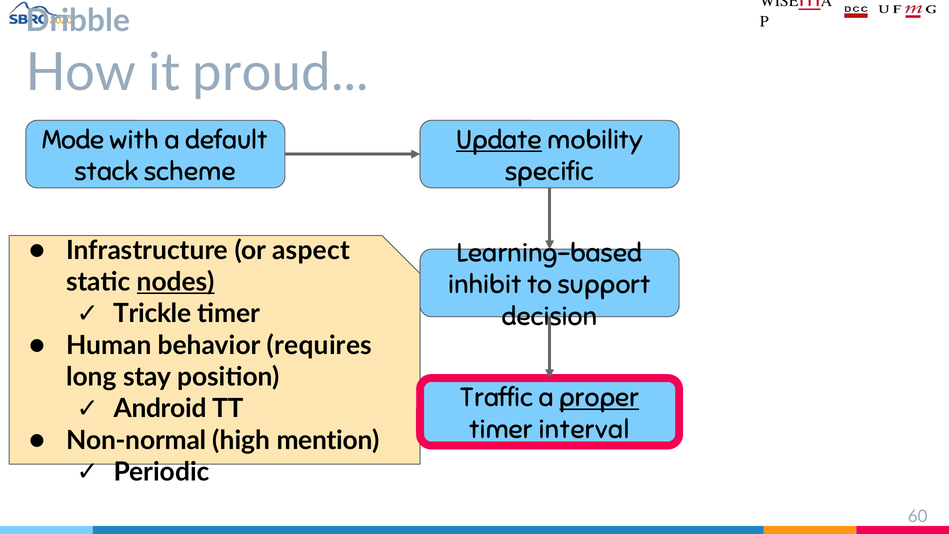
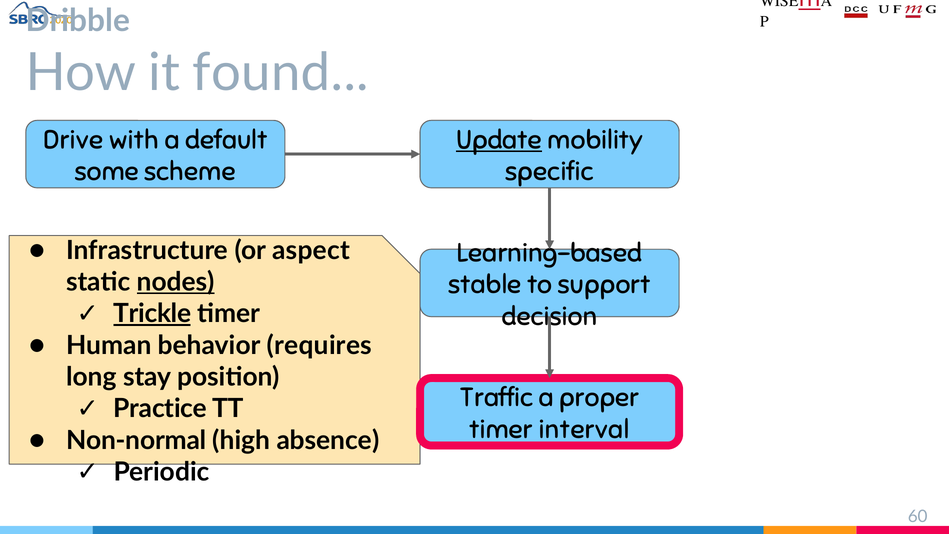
proud: proud -> found
Mode: Mode -> Drive
stack: stack -> some
inhibit: inhibit -> stable
Trickle underline: none -> present
proper underline: present -> none
Android: Android -> Practice
mention: mention -> absence
